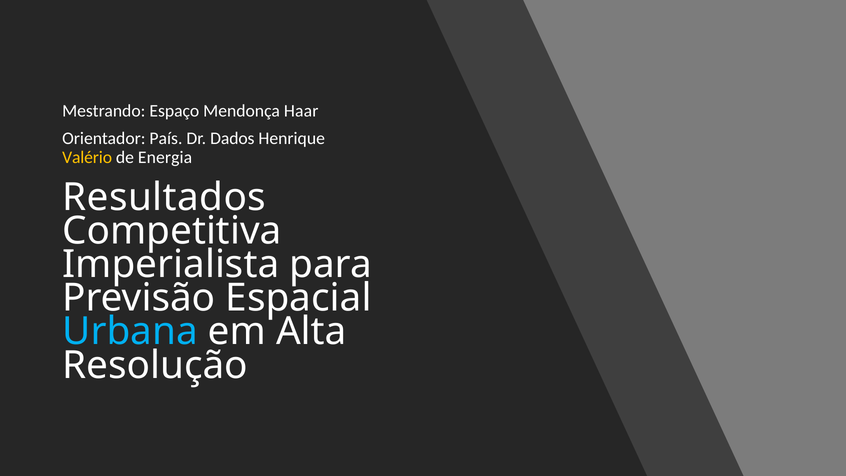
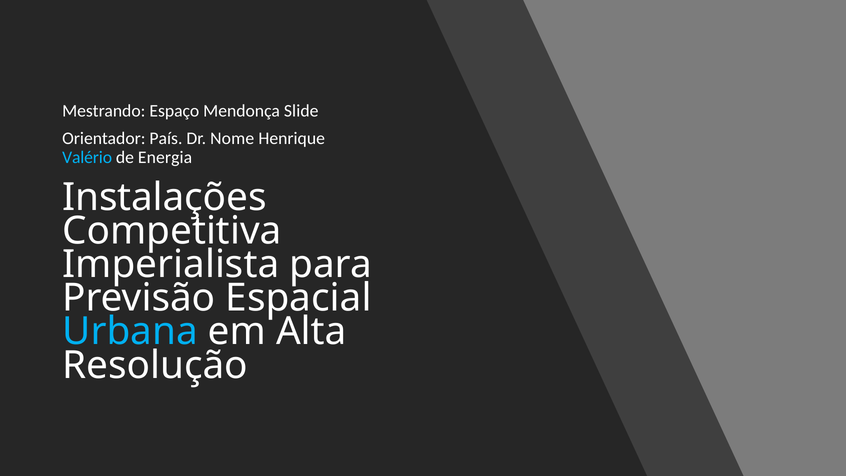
Haar: Haar -> Slide
Dados: Dados -> Nome
Valério colour: yellow -> light blue
Resultados: Resultados -> Instalações
